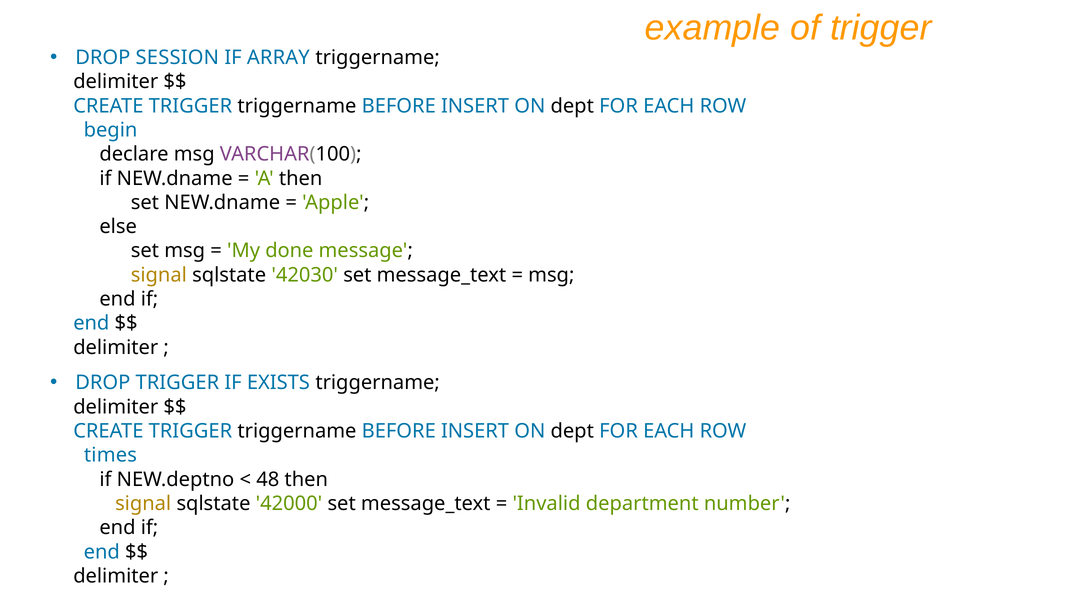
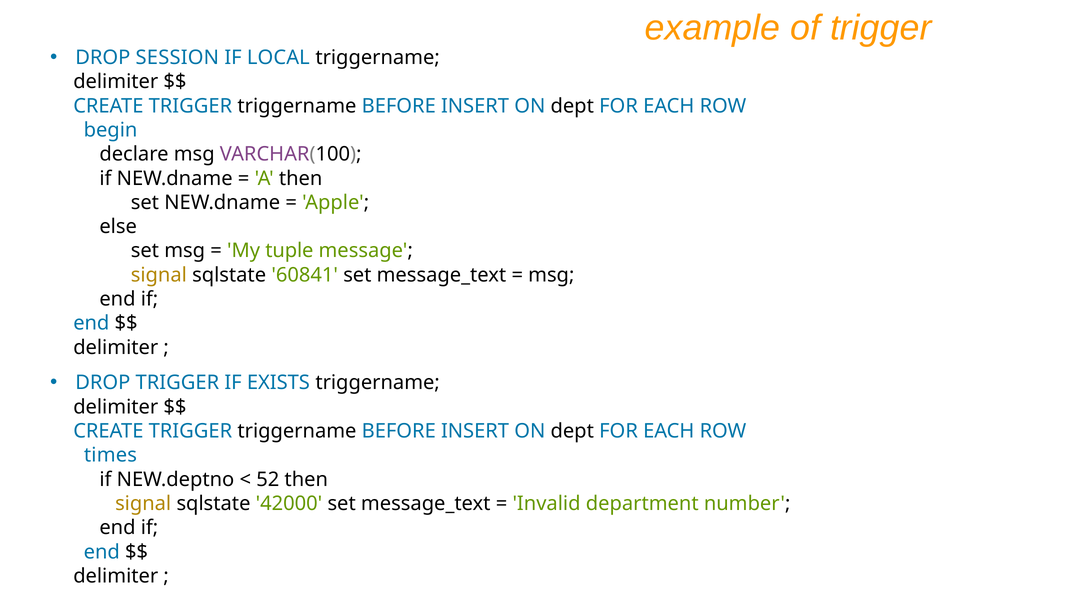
ARRAY: ARRAY -> LOCAL
done: done -> tuple
42030: 42030 -> 60841
48: 48 -> 52
